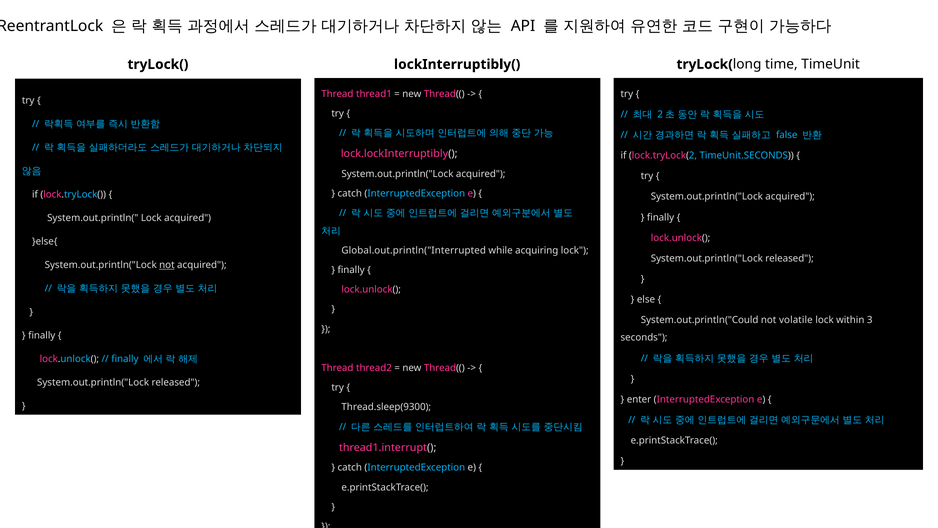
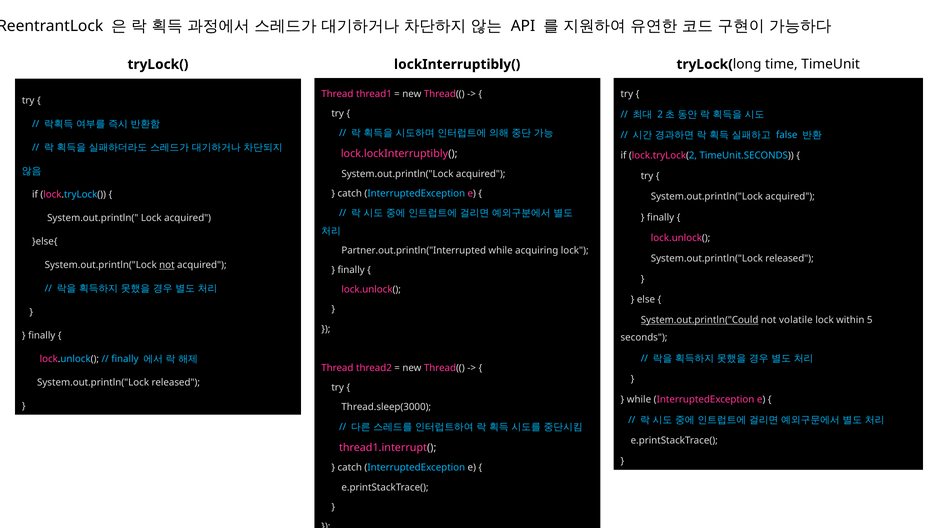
Global.out.println("Interrupted: Global.out.println("Interrupted -> Partner.out.println("Interrupted
System.out.println("Could underline: none -> present
3: 3 -> 5
enter at (639, 399): enter -> while
Thread.sleep(9300: Thread.sleep(9300 -> Thread.sleep(3000
